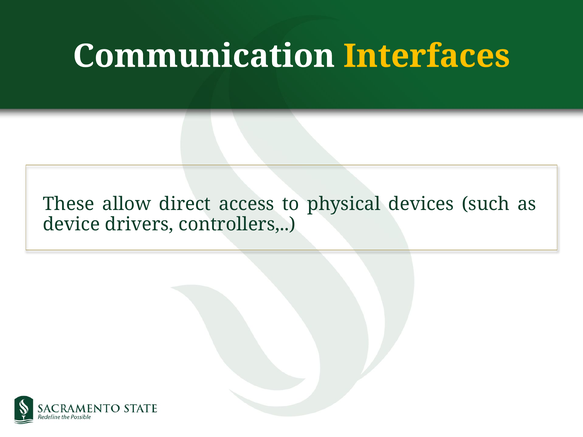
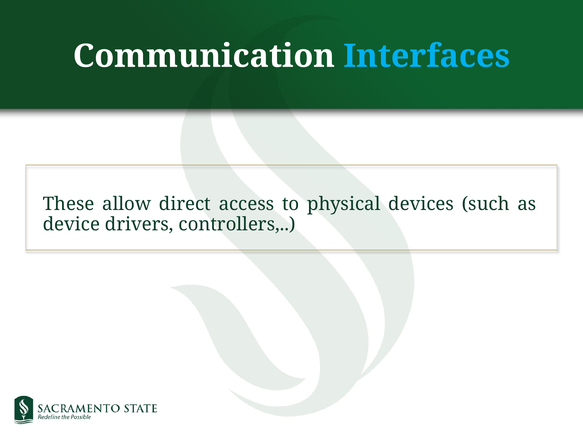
Interfaces colour: yellow -> light blue
